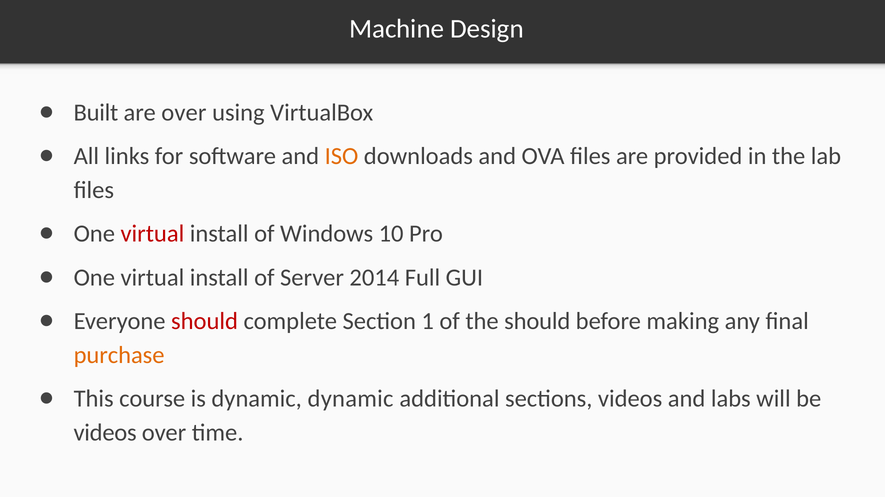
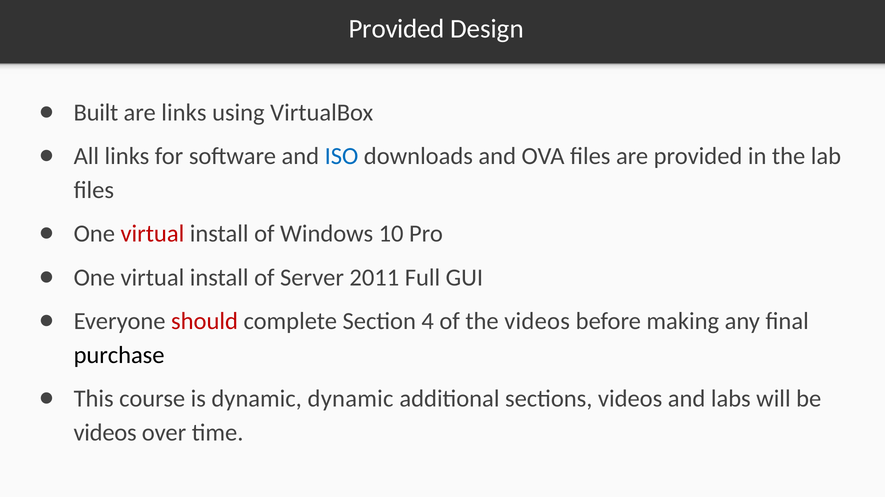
Machine at (397, 29): Machine -> Provided
are over: over -> links
ISO colour: orange -> blue
2014: 2014 -> 2011
1: 1 -> 4
the should: should -> videos
purchase colour: orange -> black
